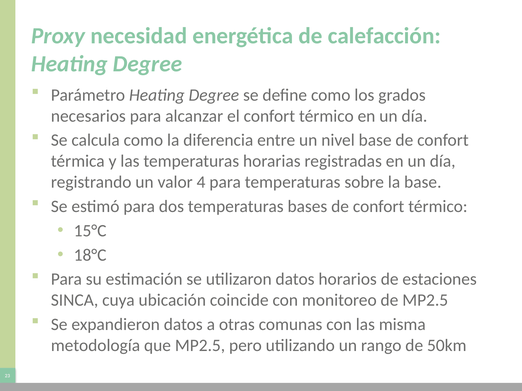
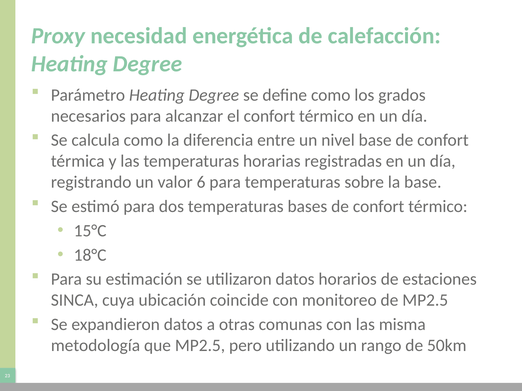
4: 4 -> 6
